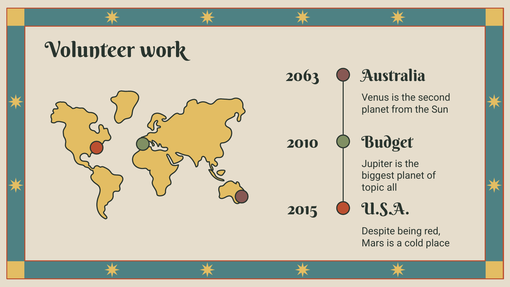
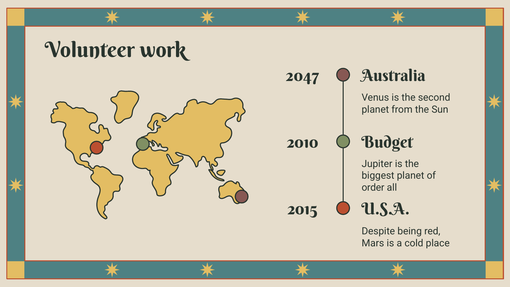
2063: 2063 -> 2047
topic: topic -> order
